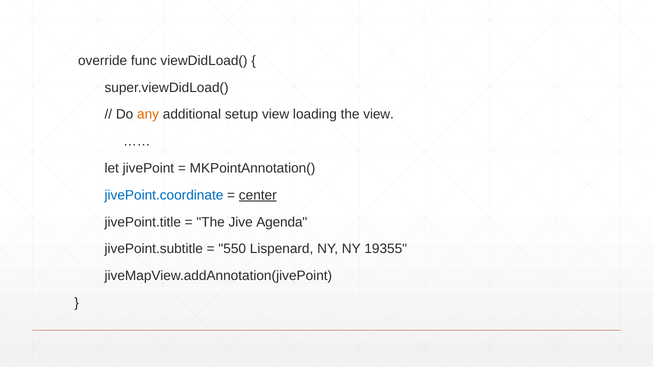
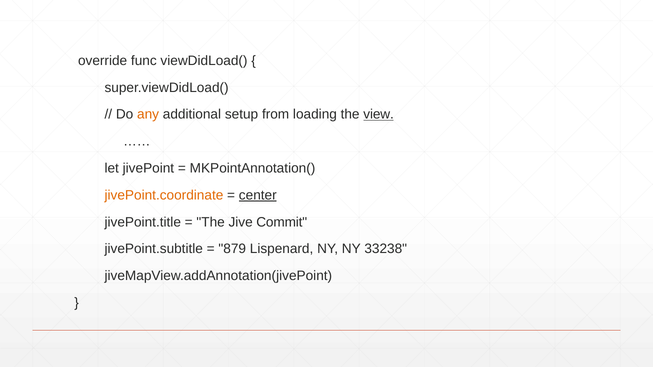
setup view: view -> from
view at (379, 115) underline: none -> present
jivePoint.coordinate colour: blue -> orange
Agenda: Agenda -> Commit
550: 550 -> 879
19355: 19355 -> 33238
